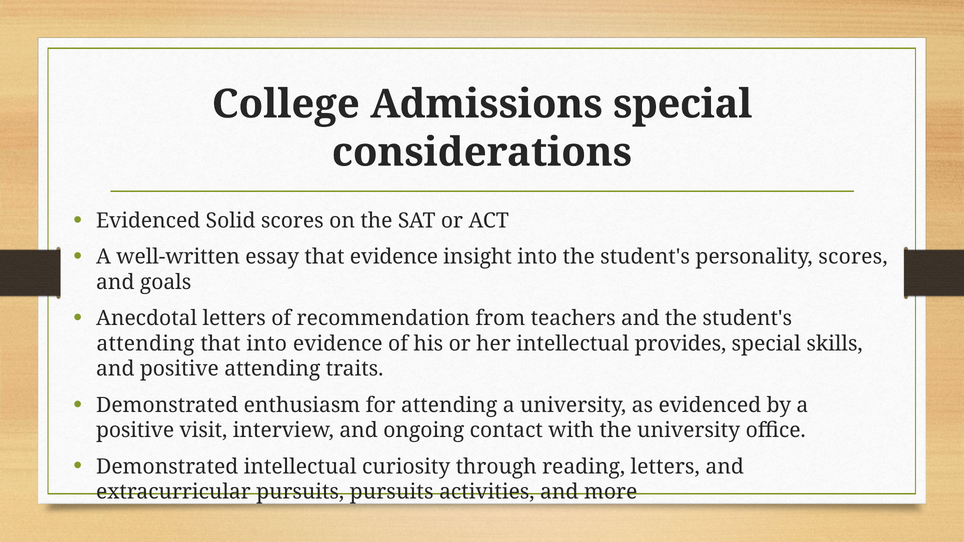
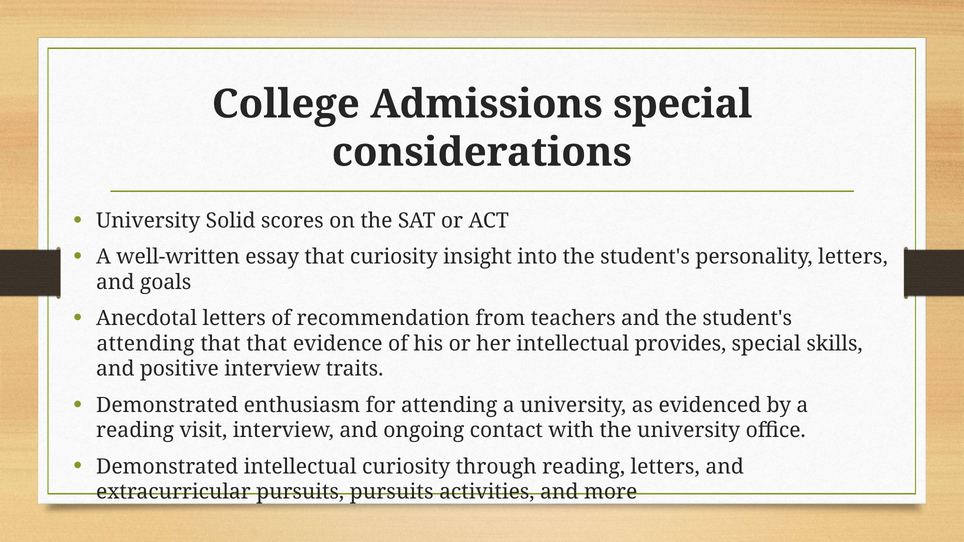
Evidenced at (148, 221): Evidenced -> University
that evidence: evidence -> curiosity
personality scores: scores -> letters
that into: into -> that
positive attending: attending -> interview
positive at (135, 431): positive -> reading
